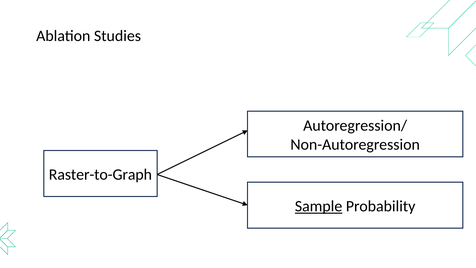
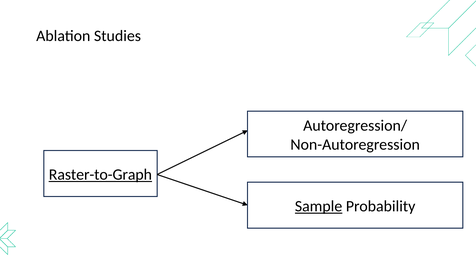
Raster-to-Graph underline: none -> present
